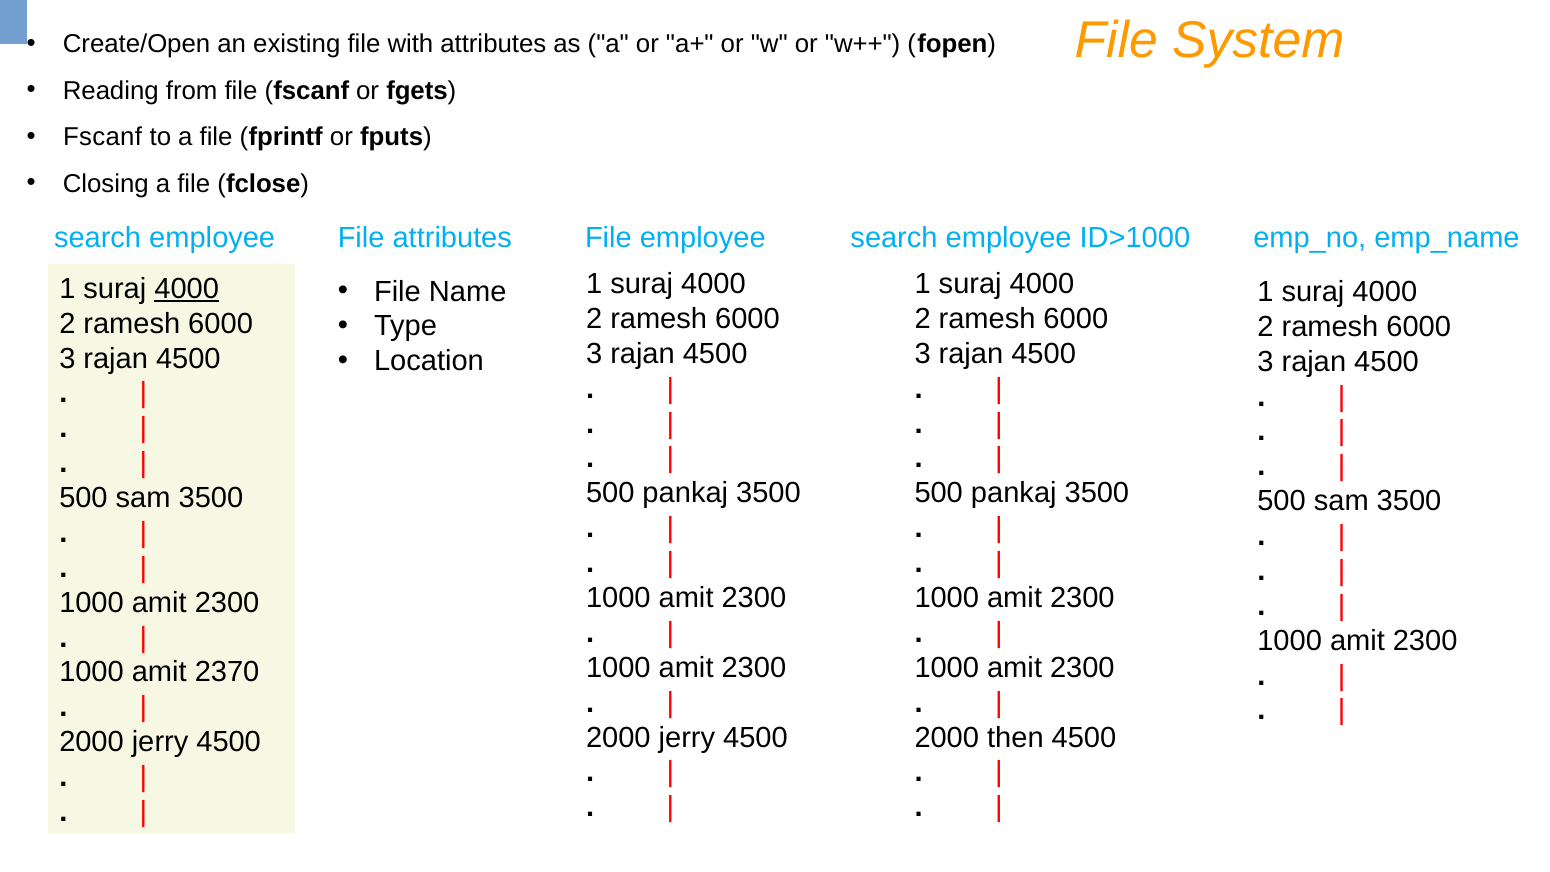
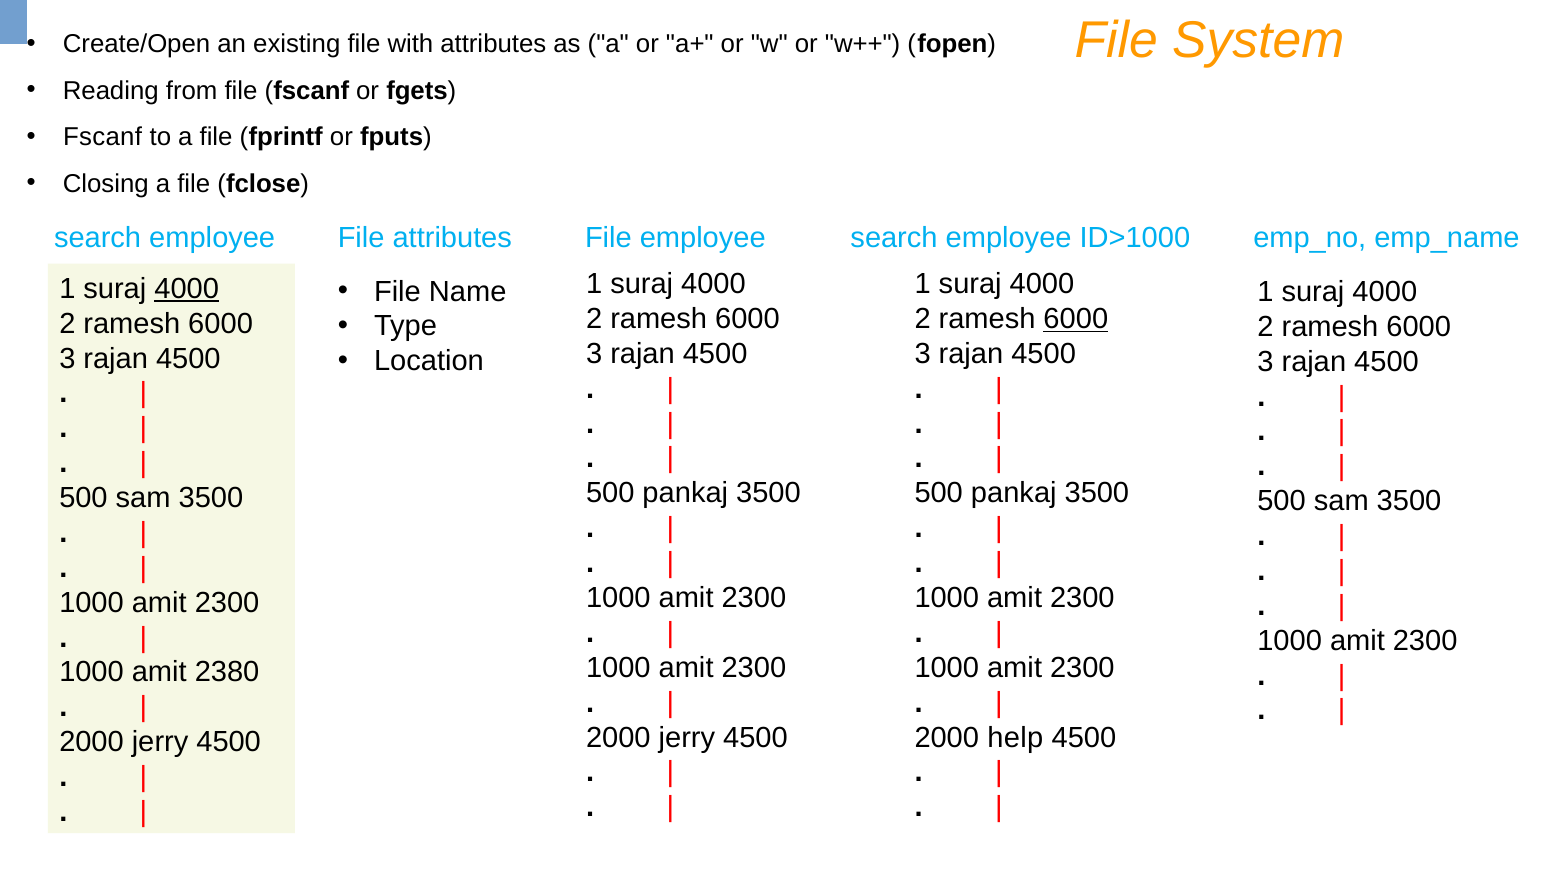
6000 at (1076, 319) underline: none -> present
2370: 2370 -> 2380
then: then -> help
